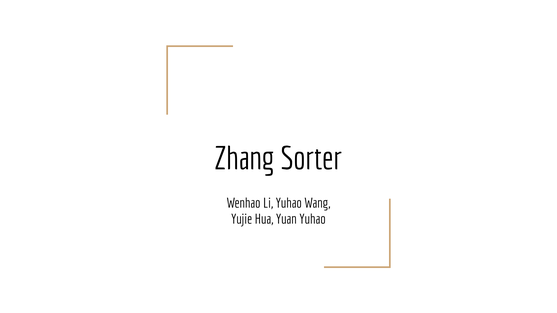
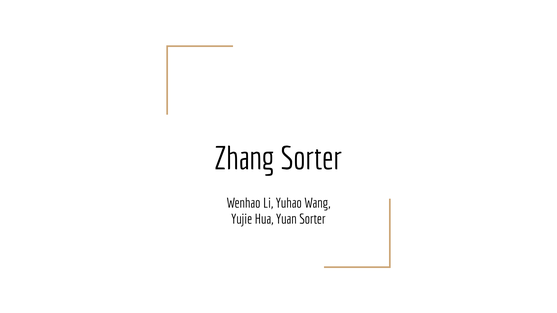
Yuan Yuhao: Yuhao -> Sorter
